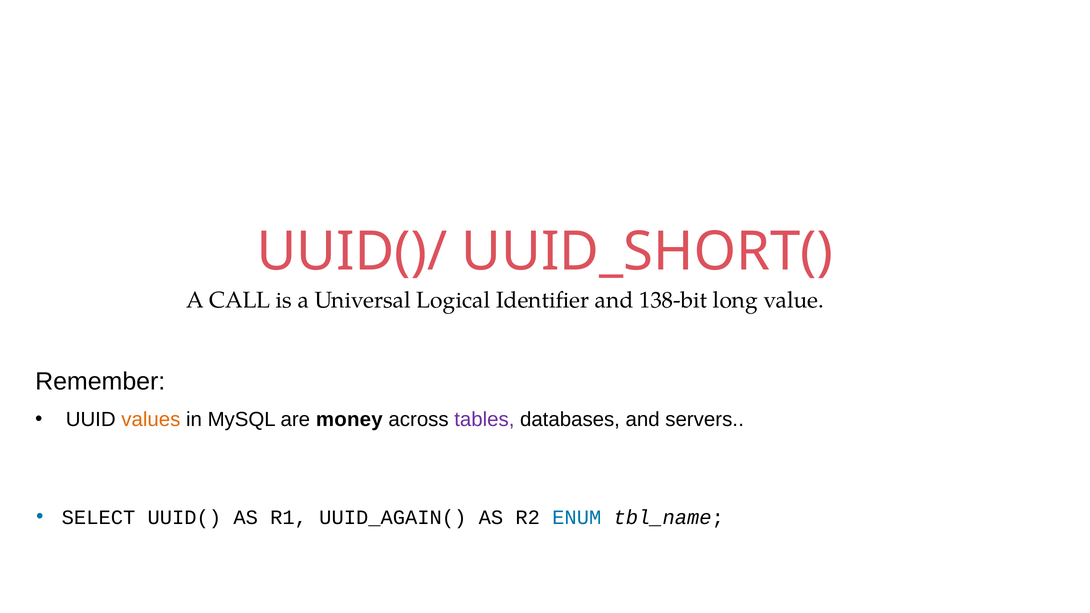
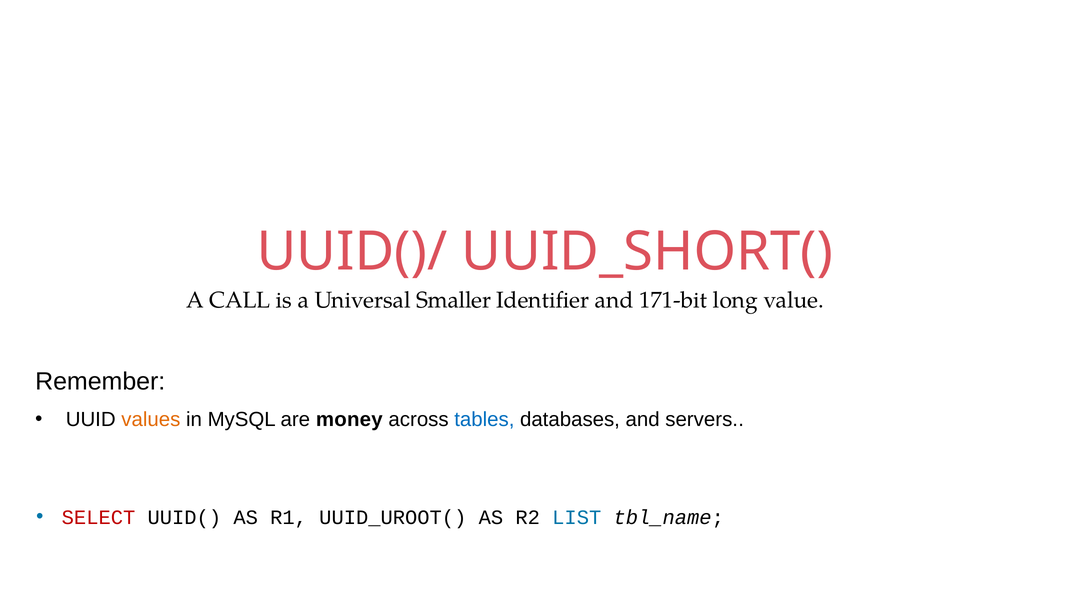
Logical: Logical -> Smaller
138-bit: 138-bit -> 171-bit
tables colour: purple -> blue
SELECT colour: black -> red
UUID_AGAIN(: UUID_AGAIN( -> UUID_UROOT(
ENUM: ENUM -> LIST
